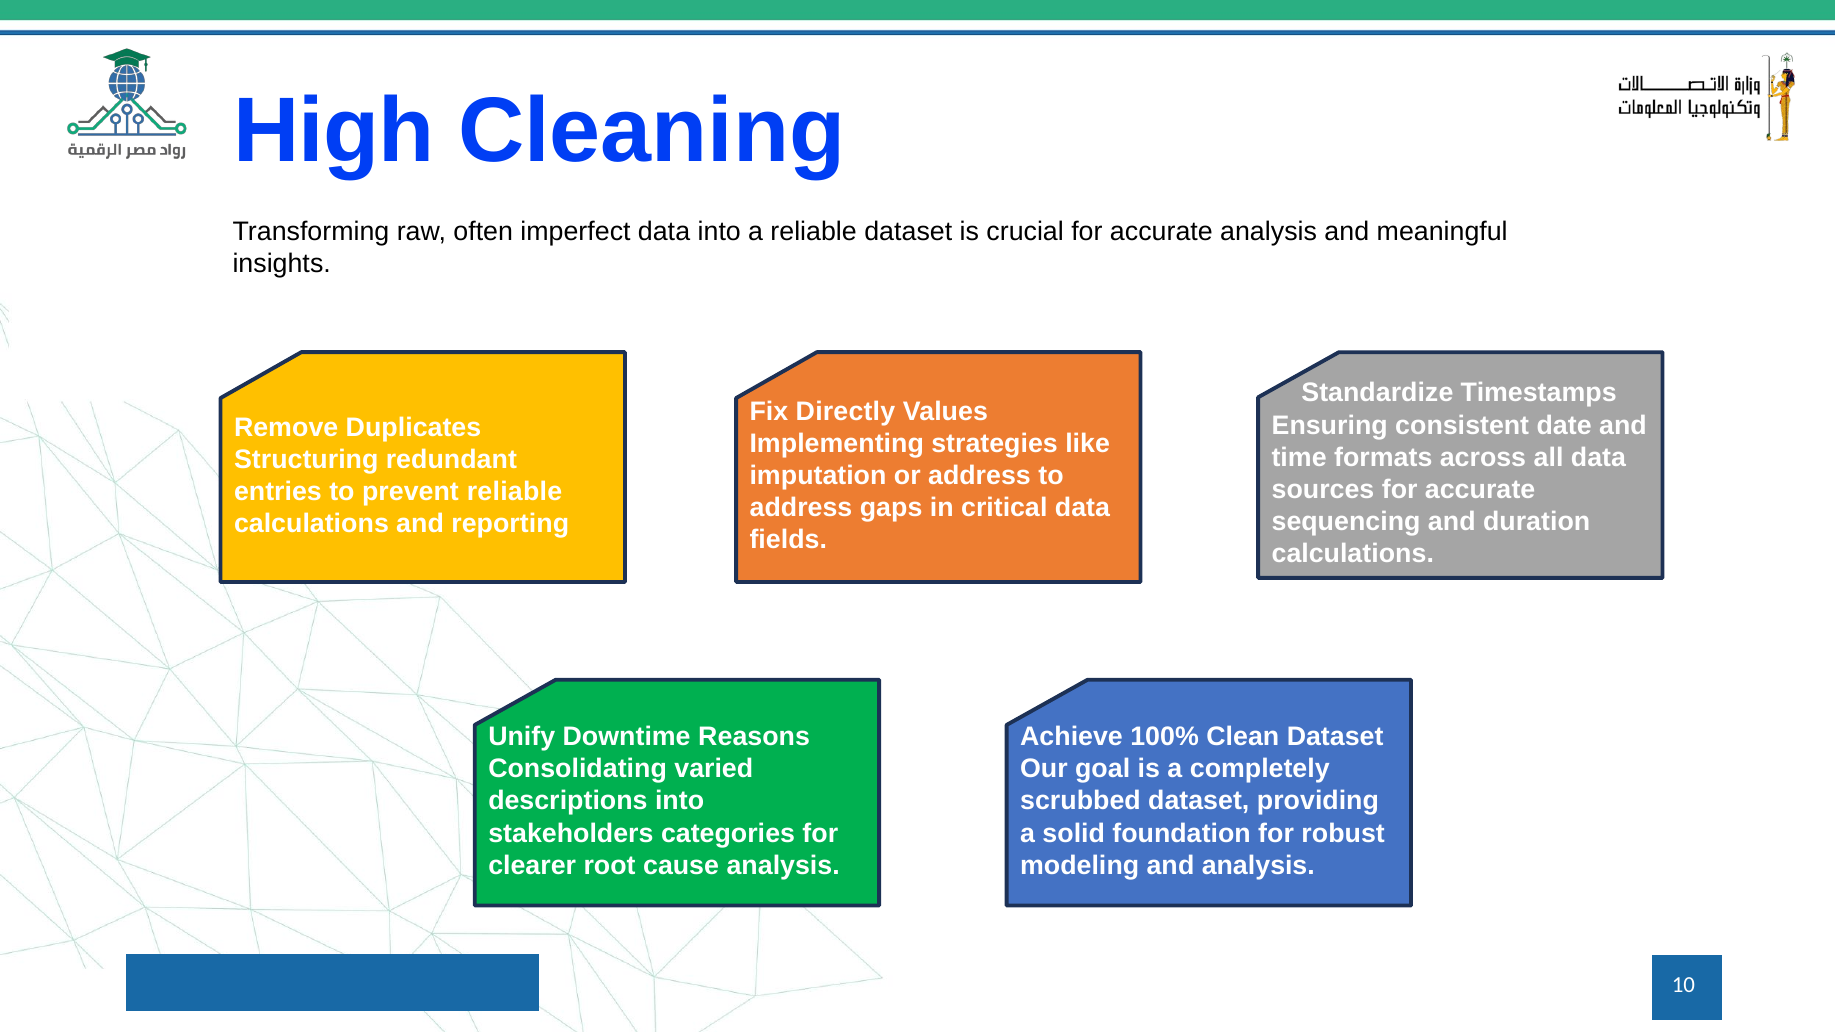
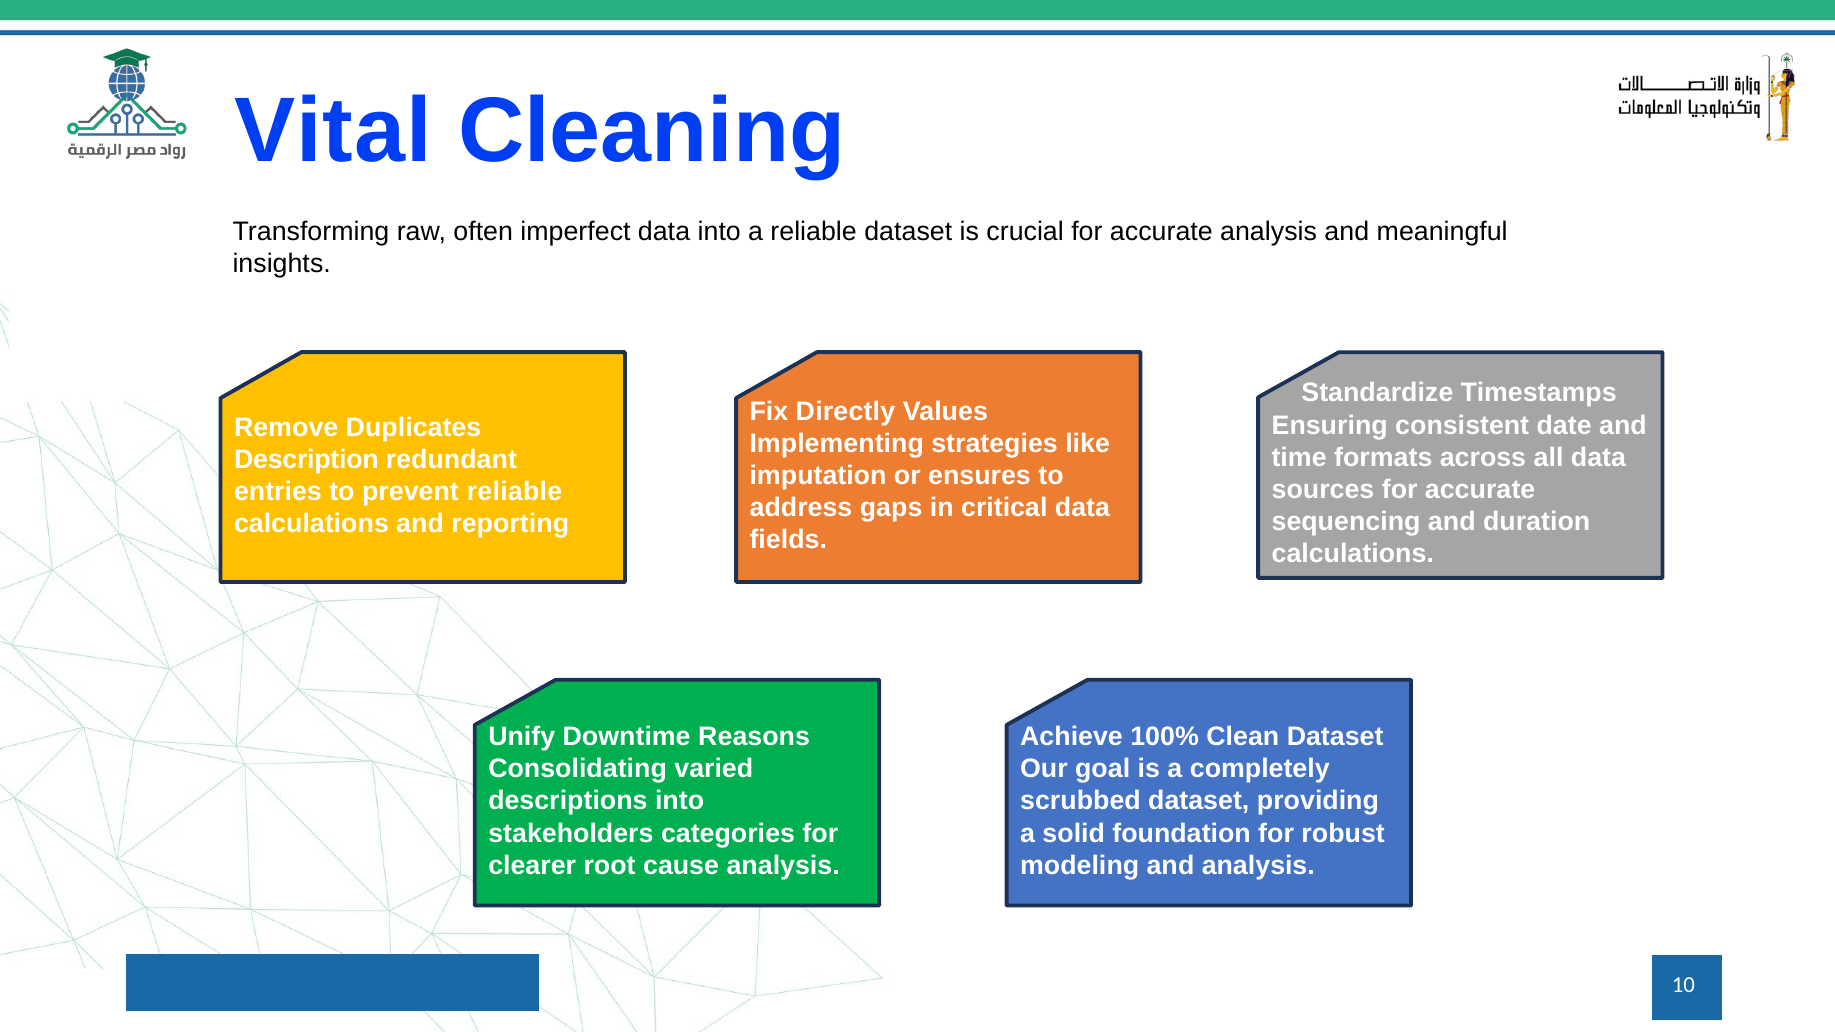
High: High -> Vital
Structuring: Structuring -> Description
or address: address -> ensures
